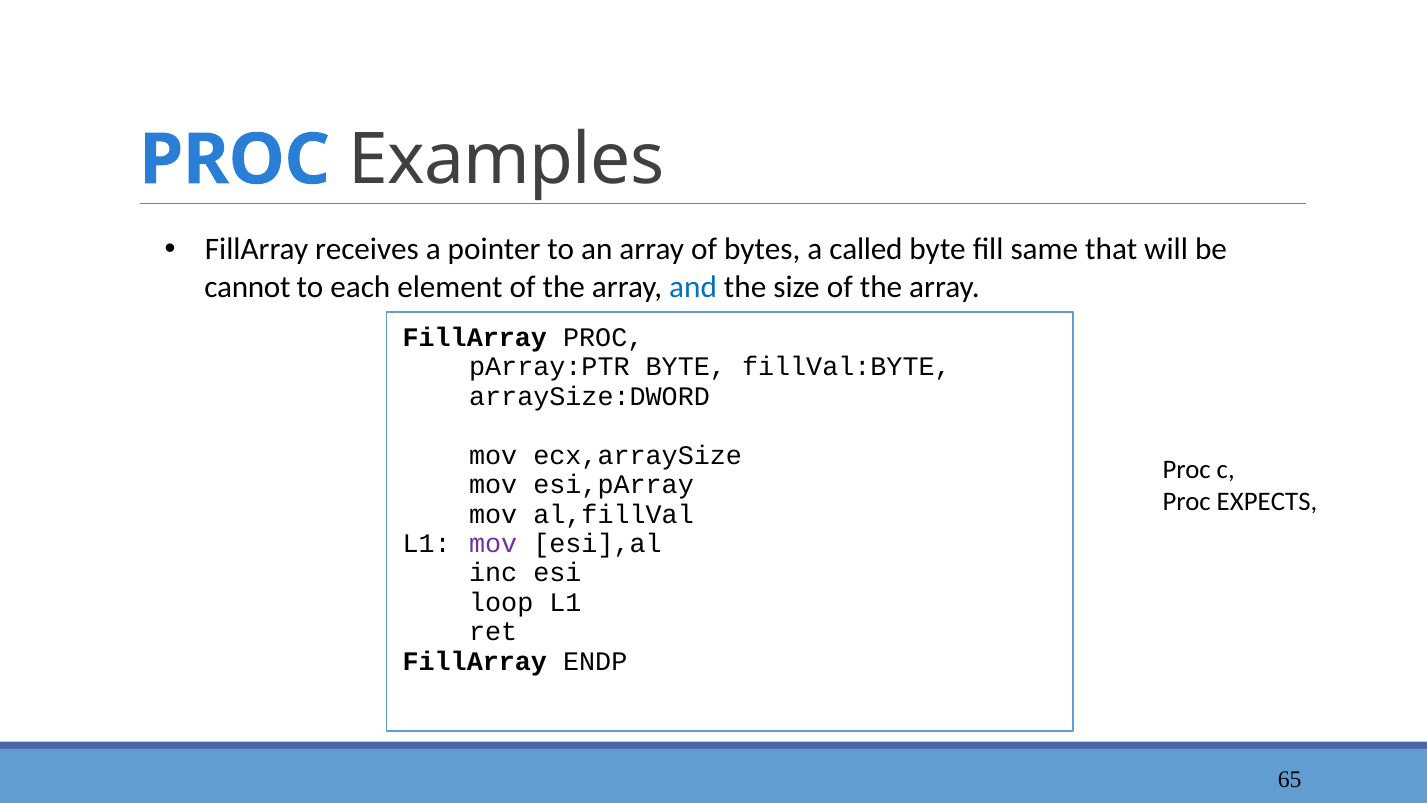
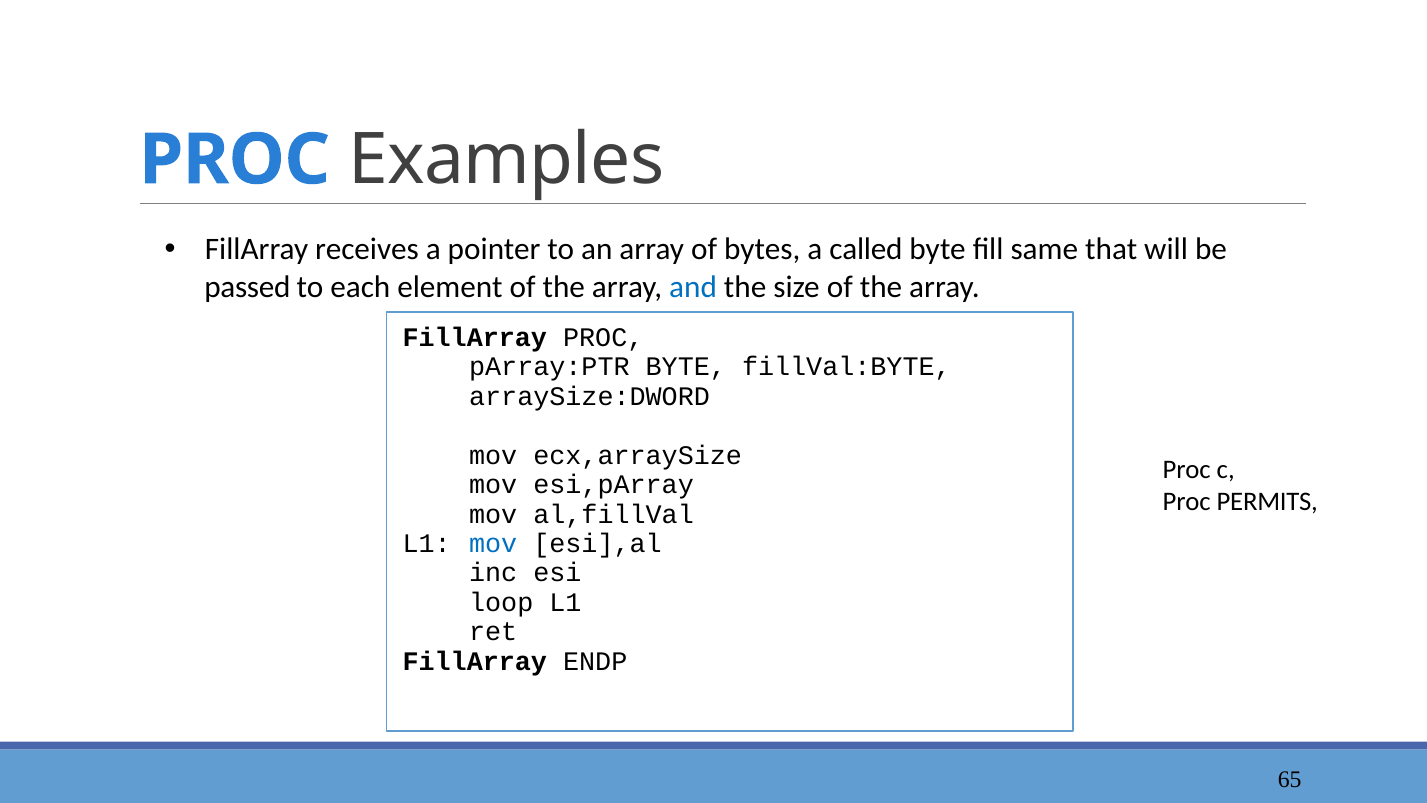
cannot: cannot -> passed
EXPECTS: EXPECTS -> PERMITS
mov at (493, 543) colour: purple -> blue
